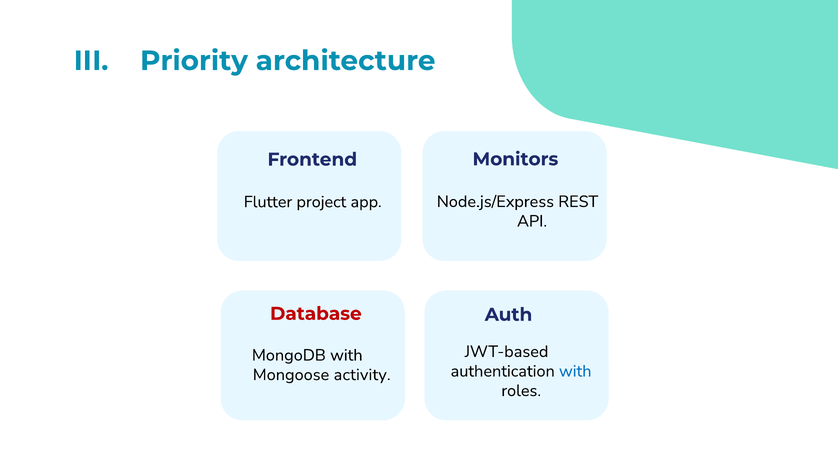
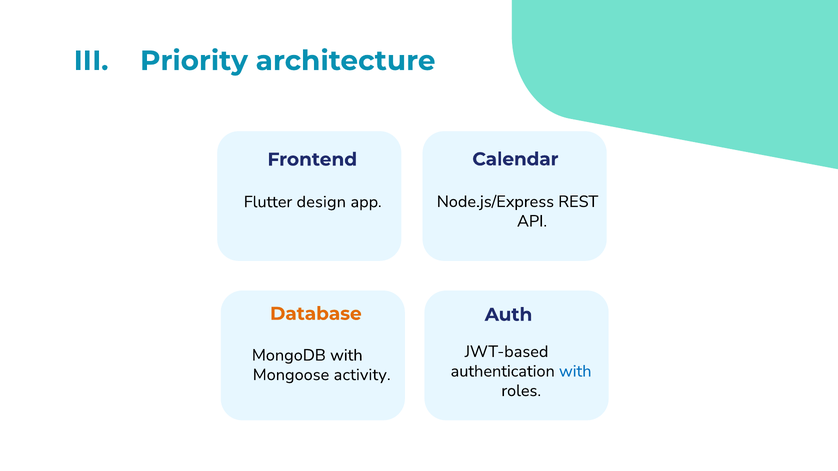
Monitors: Monitors -> Calendar
project: project -> design
Database colour: red -> orange
